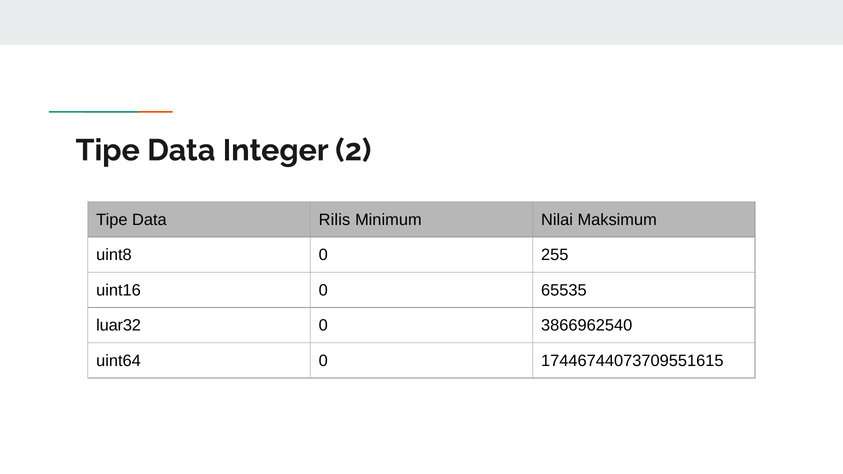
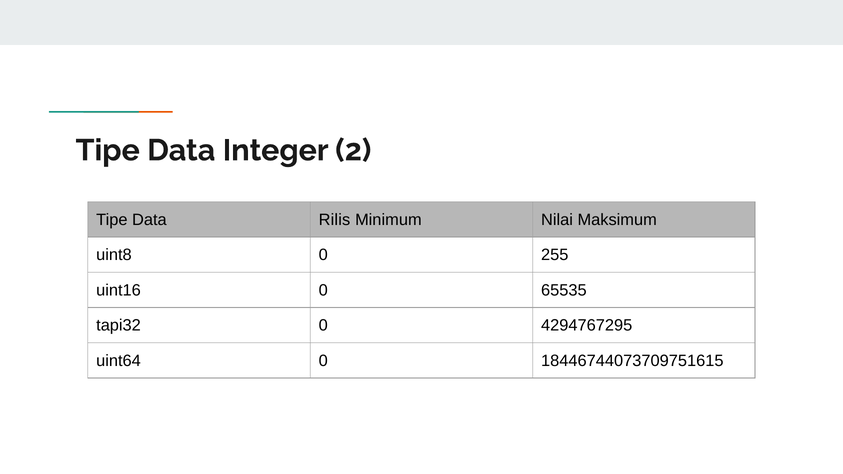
luar32: luar32 -> tapi32
3866962540: 3866962540 -> 4294767295
17446744073709551615: 17446744073709551615 -> 18446744073709751615
